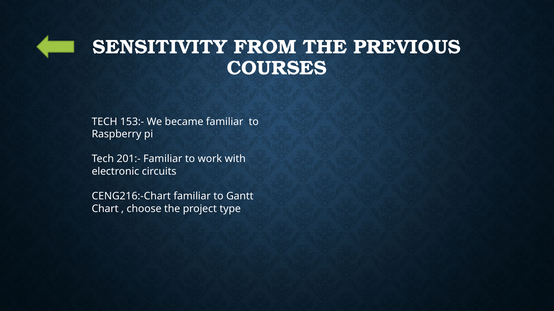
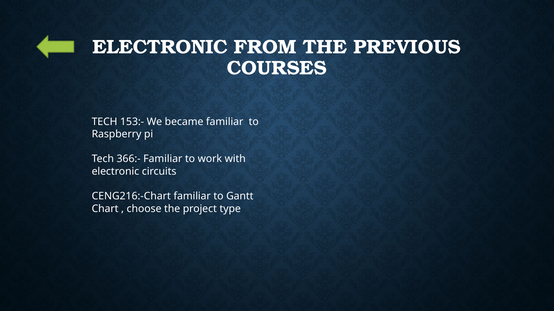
SENSITIVITY at (160, 47): SENSITIVITY -> ELECTRONIC
201:-: 201:- -> 366:-
